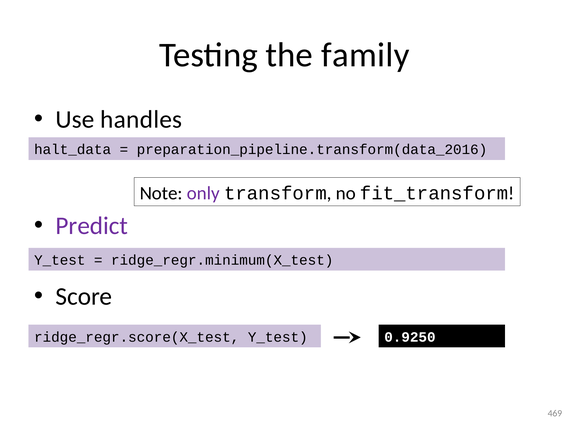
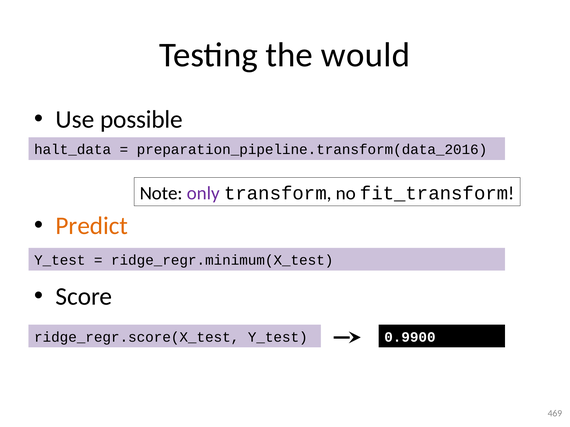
family: family -> would
handles: handles -> possible
Predict colour: purple -> orange
0.9250: 0.9250 -> 0.9900
